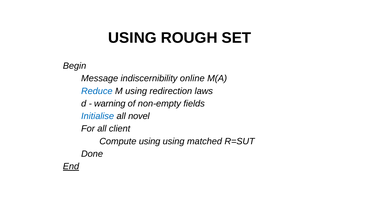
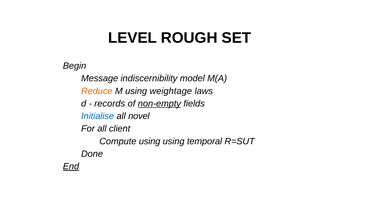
USING at (132, 38): USING -> LEVEL
online: online -> model
Reduce colour: blue -> orange
redirection: redirection -> weightage
warning: warning -> records
non-empty underline: none -> present
matched: matched -> temporal
